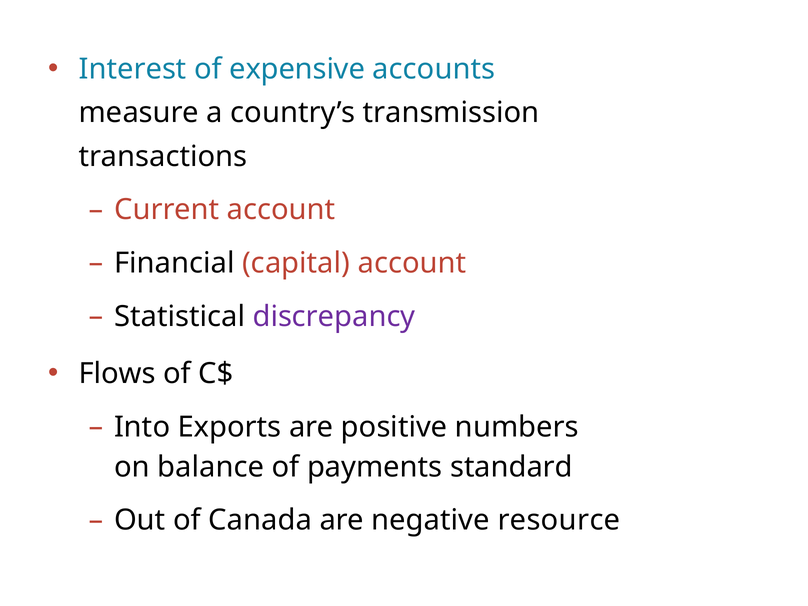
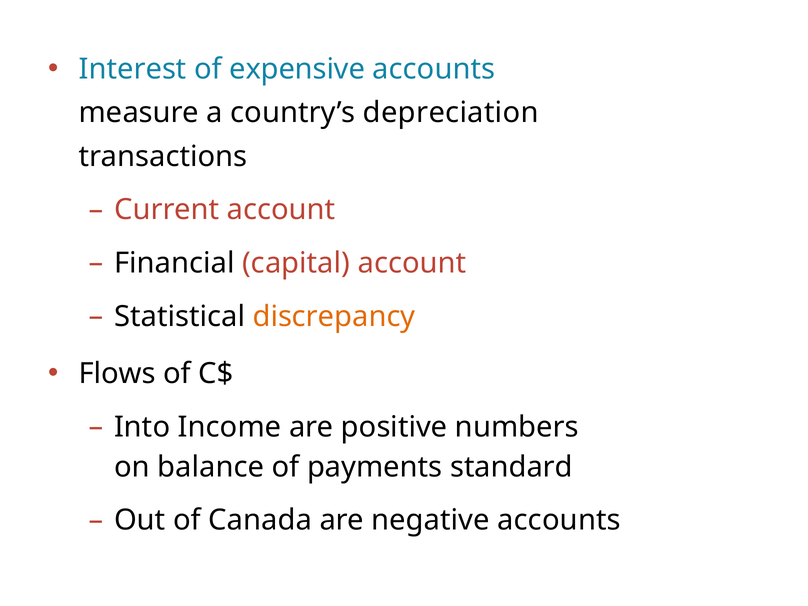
transmission: transmission -> depreciation
discrepancy colour: purple -> orange
Exports: Exports -> Income
negative resource: resource -> accounts
